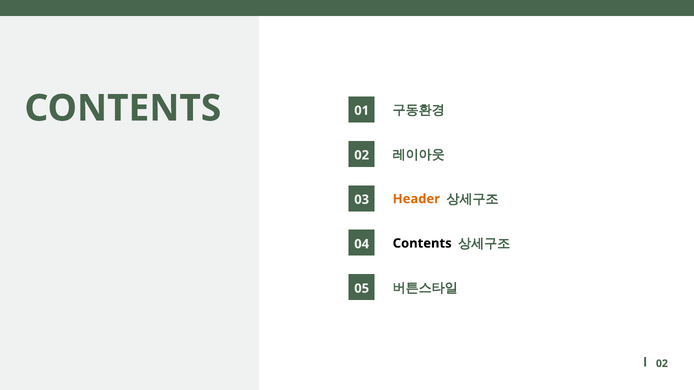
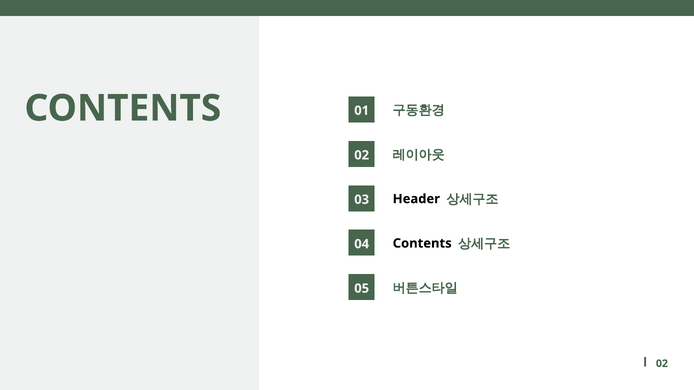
Header colour: orange -> black
